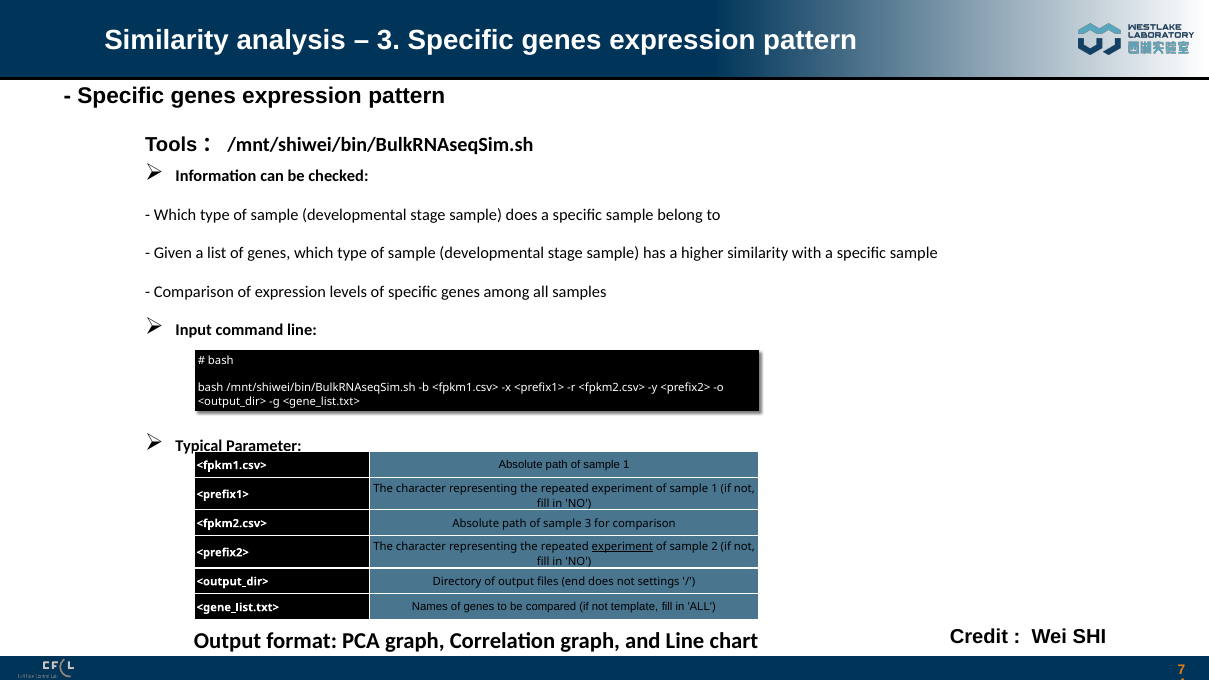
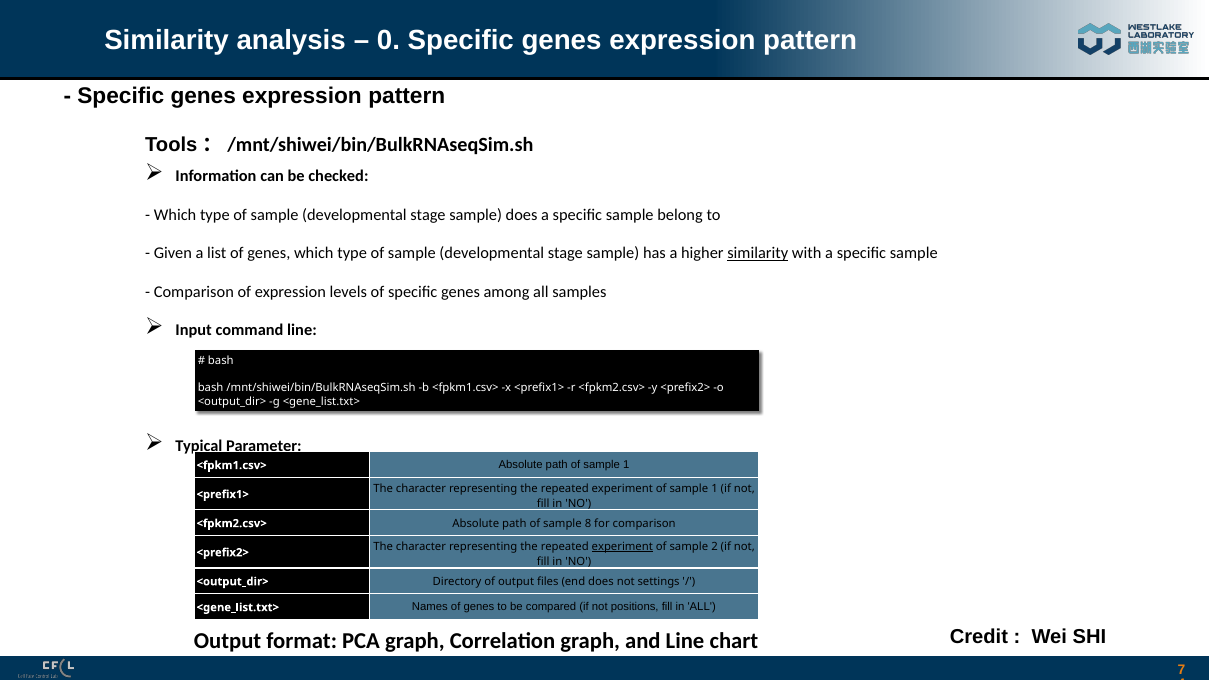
3 at (388, 41): 3 -> 0
similarity at (758, 253) underline: none -> present
sample 3: 3 -> 8
template: template -> positions
